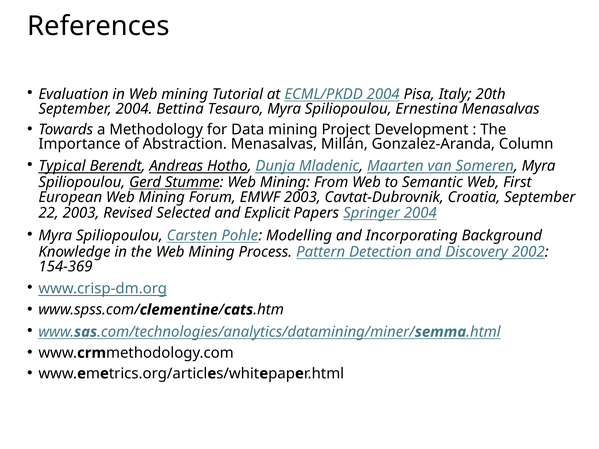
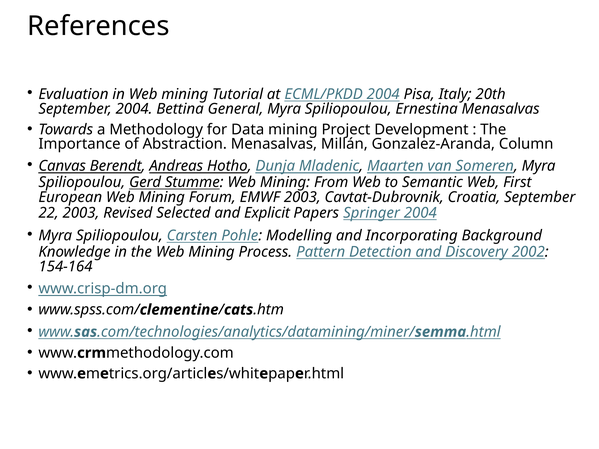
Tesauro: Tesauro -> General
Typical: Typical -> Canvas
154-369: 154-369 -> 154-164
